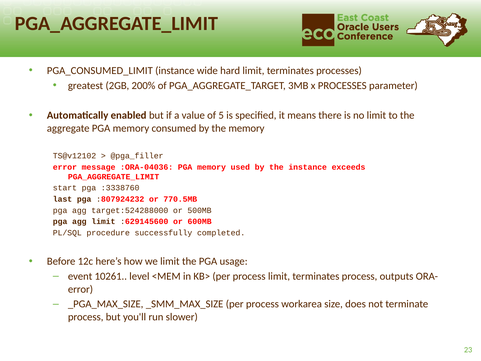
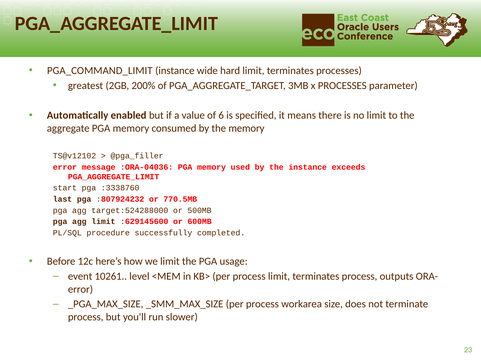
PGA_CONSUMED_LIMIT: PGA_CONSUMED_LIMIT -> PGA_COMMAND_LIMIT
5: 5 -> 6
